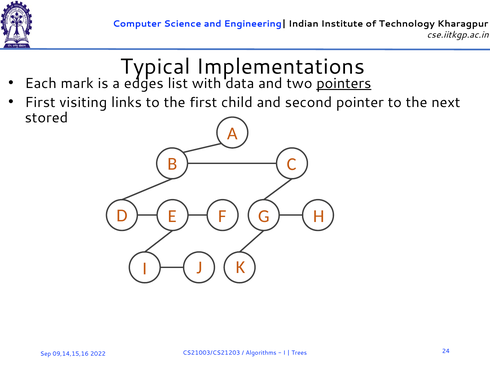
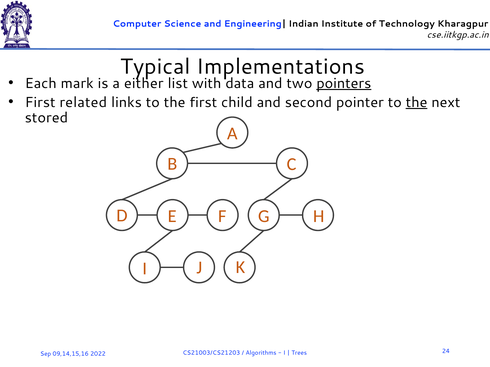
edges: edges -> either
visiting: visiting -> related
the at (417, 102) underline: none -> present
